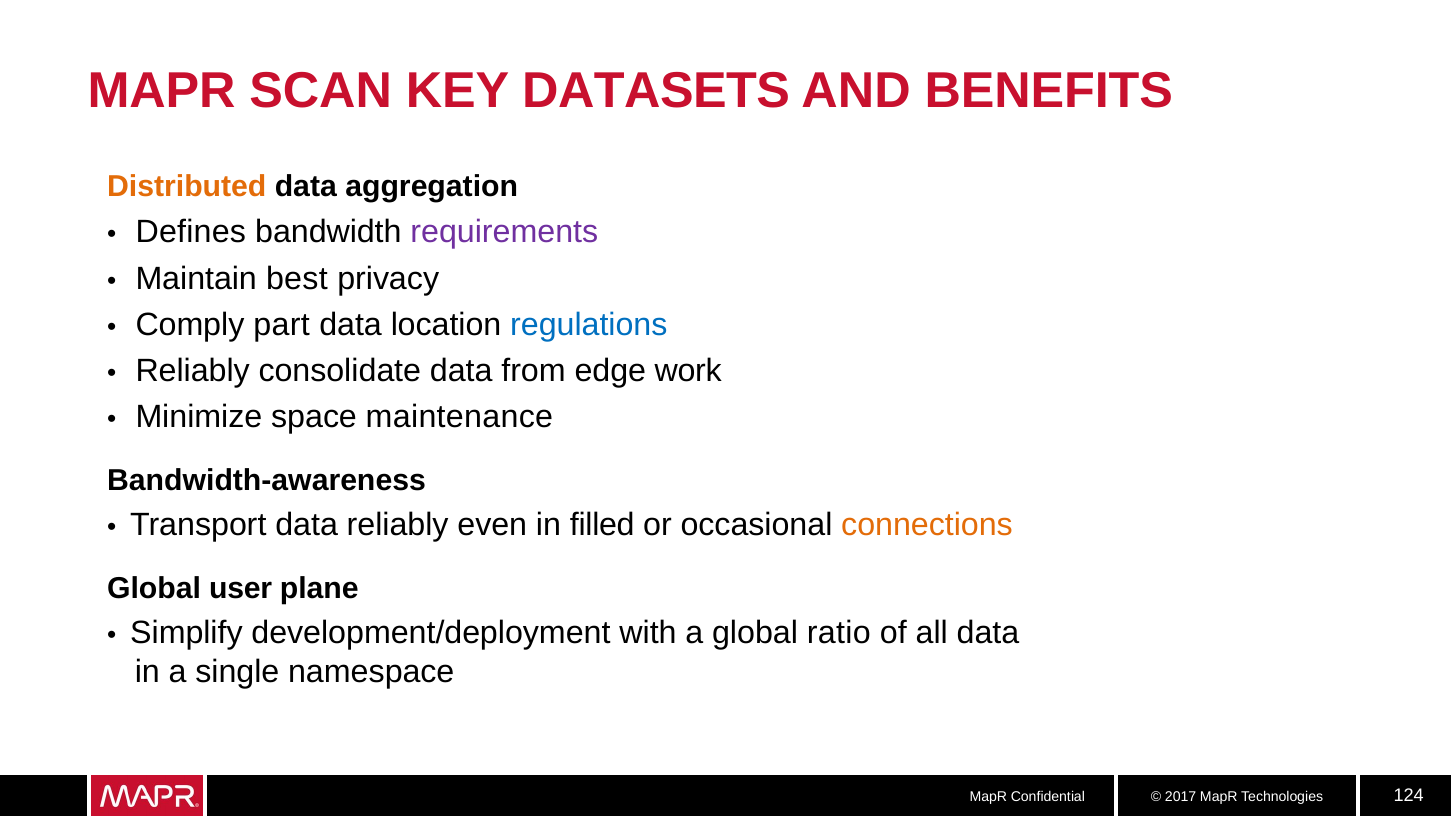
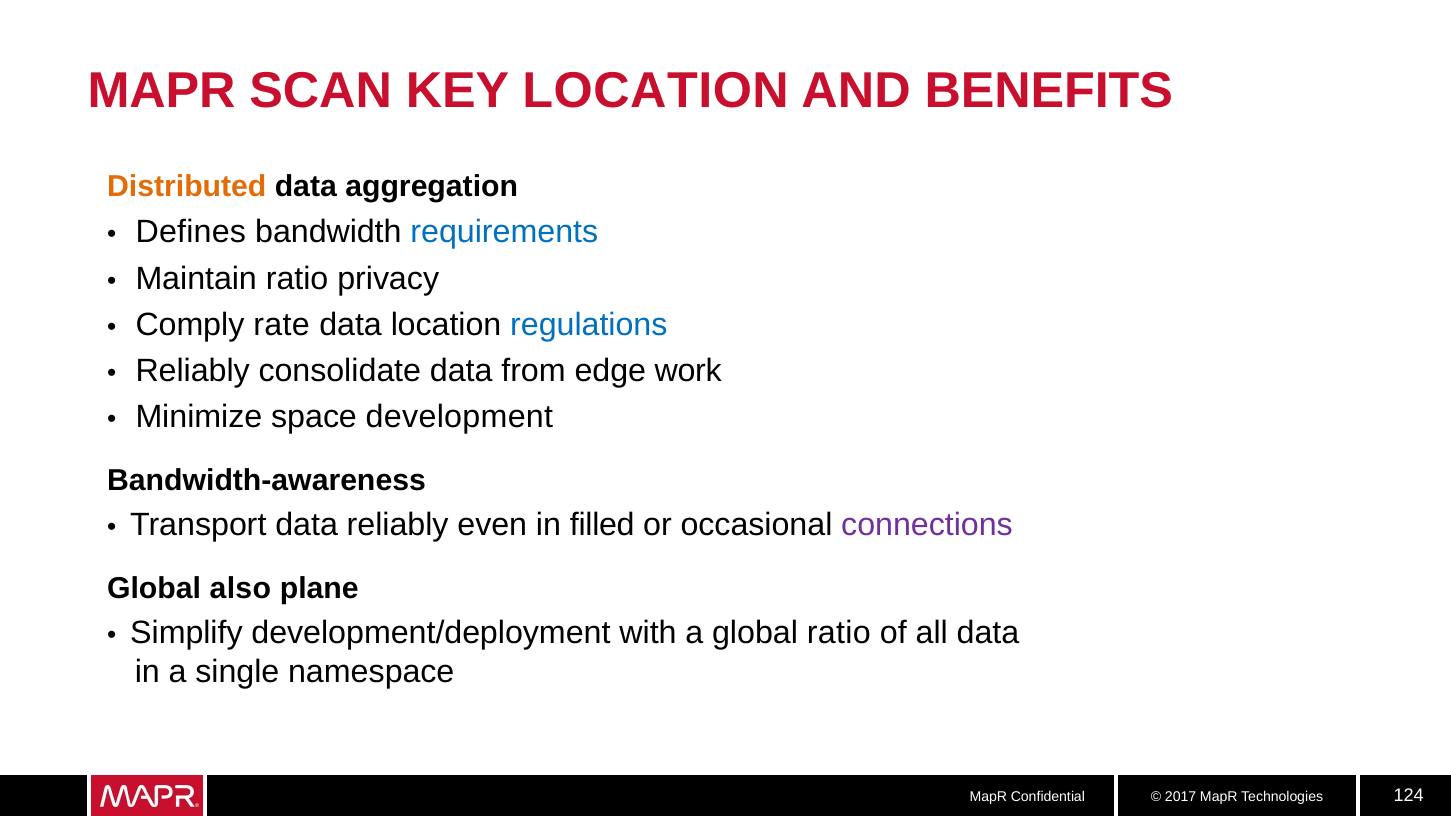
KEY DATASETS: DATASETS -> LOCATION
requirements colour: purple -> blue
Maintain best: best -> ratio
part: part -> rate
maintenance: maintenance -> development
connections colour: orange -> purple
user: user -> also
